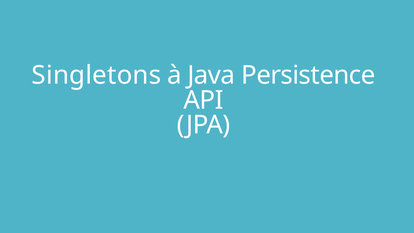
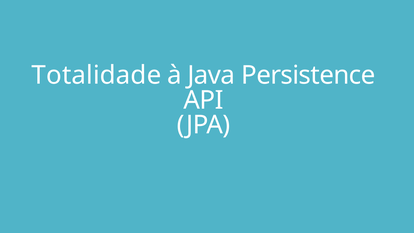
Singletons: Singletons -> Totalidade
